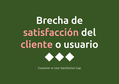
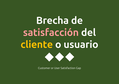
cliente colour: pink -> yellow
